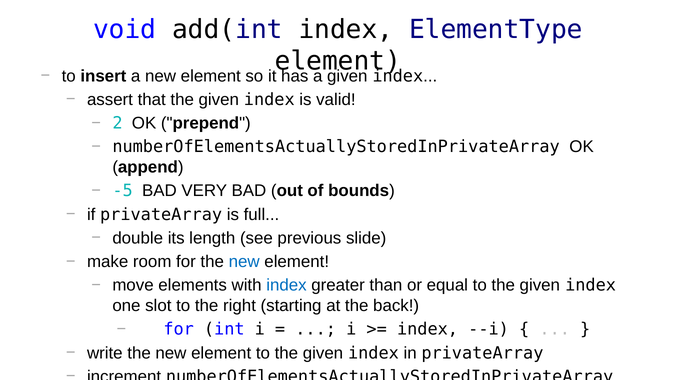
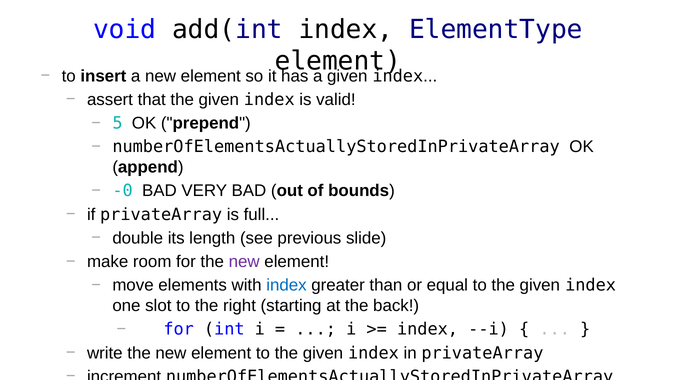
2: 2 -> 5
-5: -5 -> -0
new at (244, 262) colour: blue -> purple
